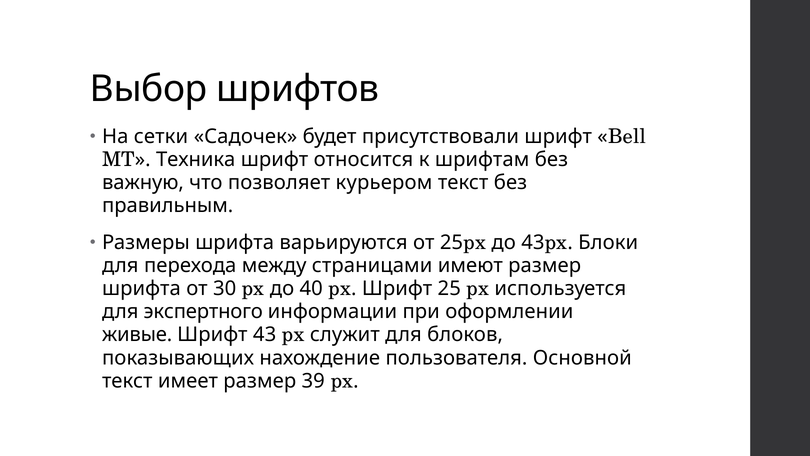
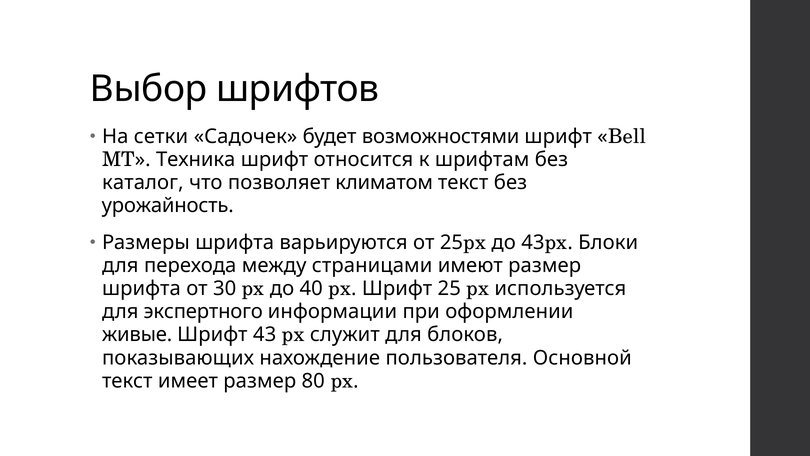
присутствовали: присутствовали -> возможностями
важную: важную -> каталог
курьером: курьером -> климатом
правильным: правильным -> урожайность
39: 39 -> 80
